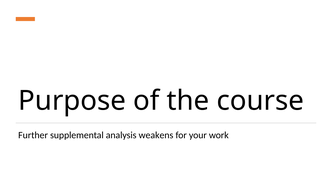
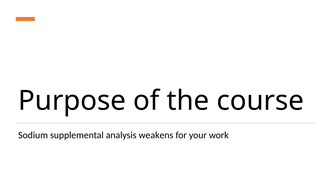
Further: Further -> Sodium
